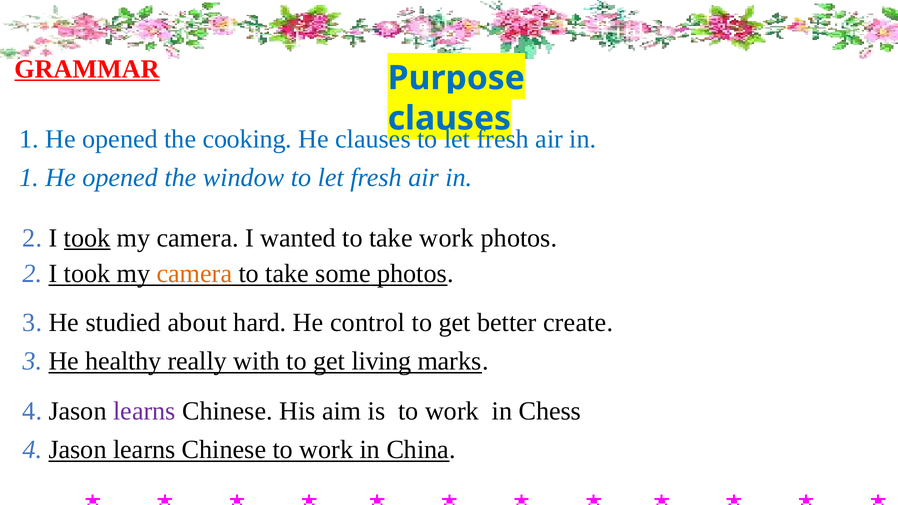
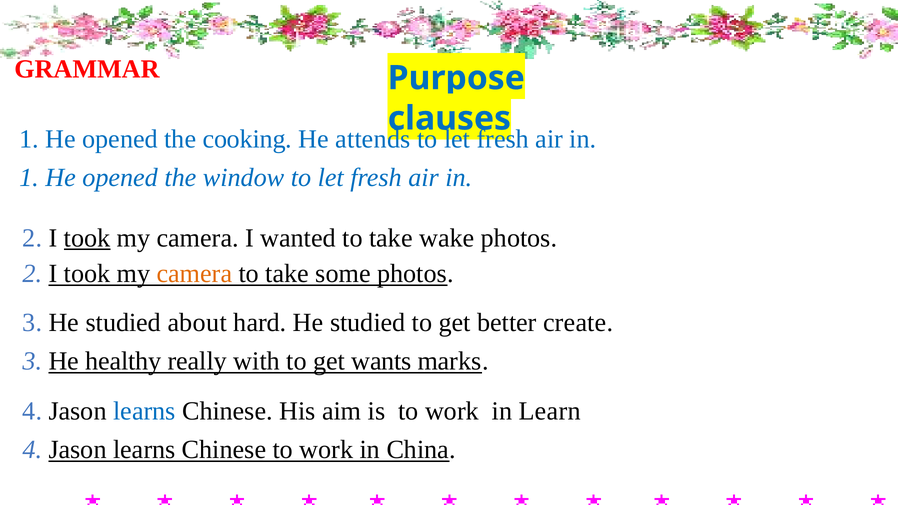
GRAMMAR underline: present -> none
He clauses: clauses -> attends
take work: work -> wake
hard He control: control -> studied
living: living -> wants
learns at (144, 411) colour: purple -> blue
Chess: Chess -> Learn
